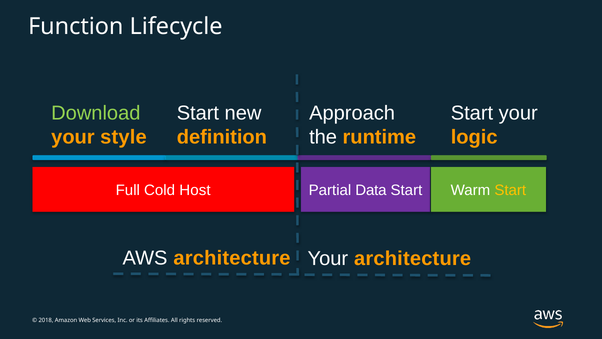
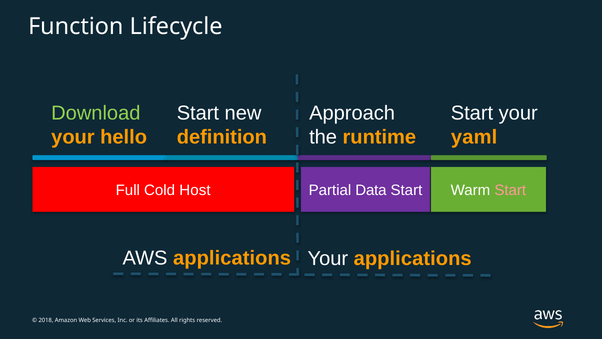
style: style -> hello
logic: logic -> yaml
Start at (510, 190) colour: yellow -> pink
AWS architecture: architecture -> applications
Your architecture: architecture -> applications
